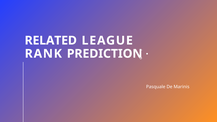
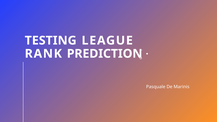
RELATED: RELATED -> TESTING
